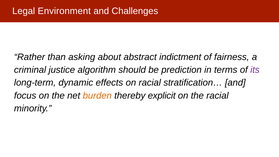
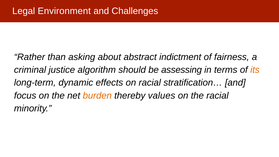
prediction: prediction -> assessing
its colour: purple -> orange
explicit: explicit -> values
